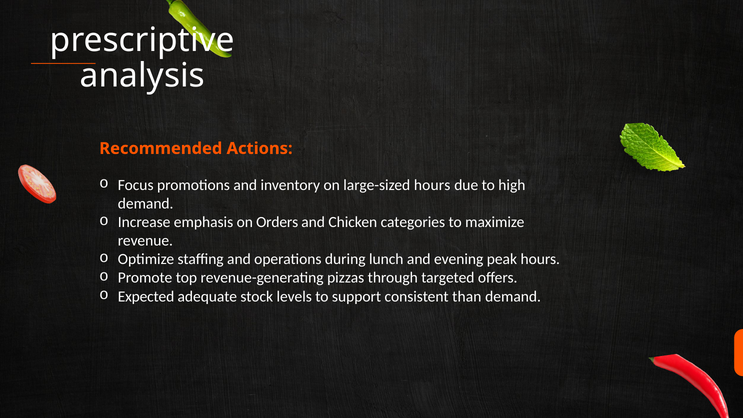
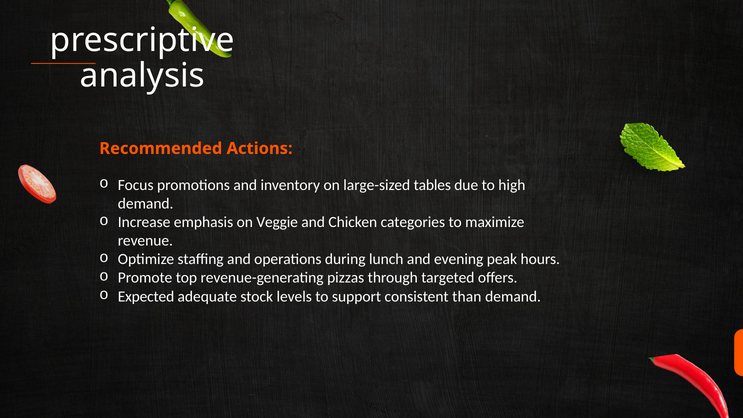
large-sized hours: hours -> tables
Orders: Orders -> Veggie
